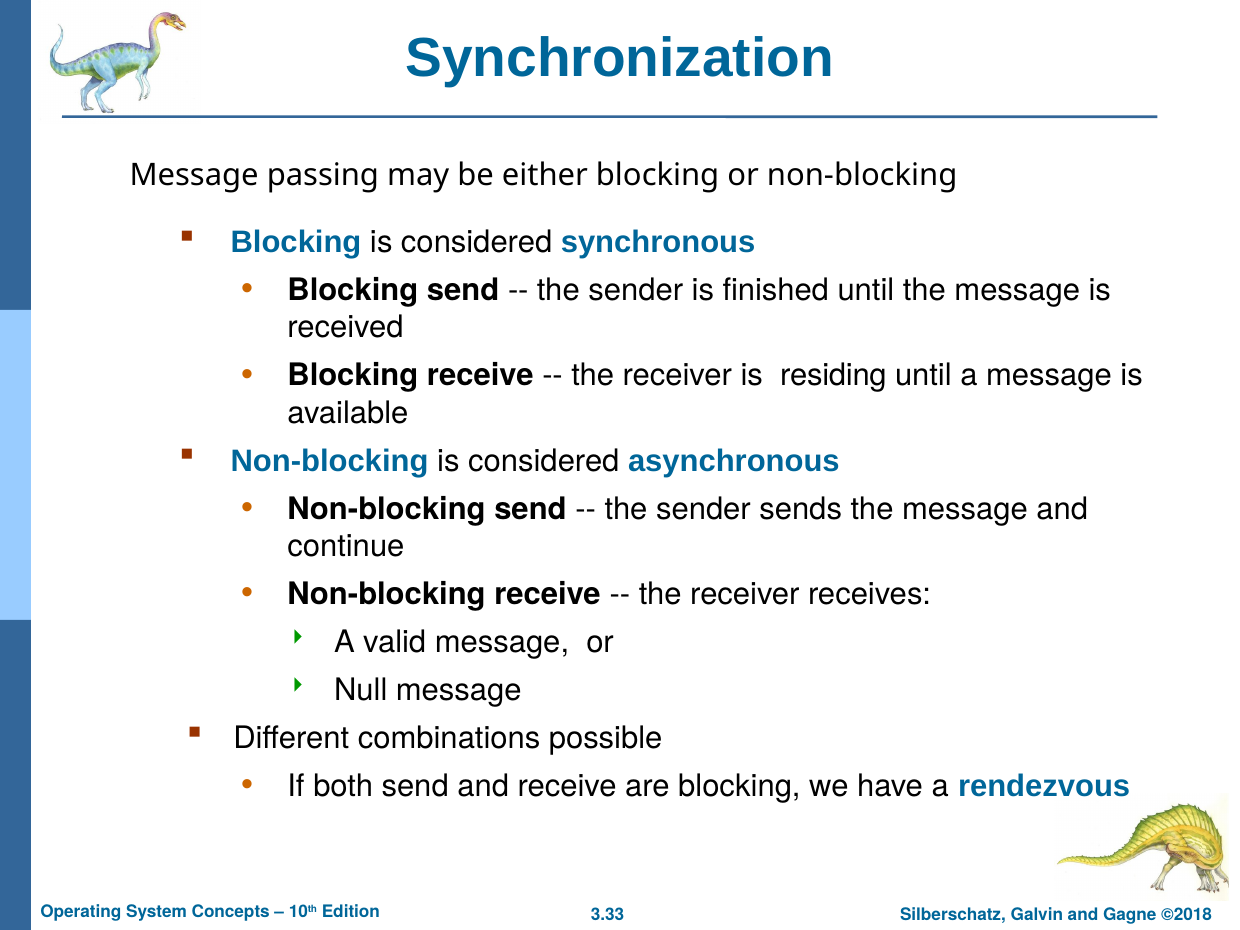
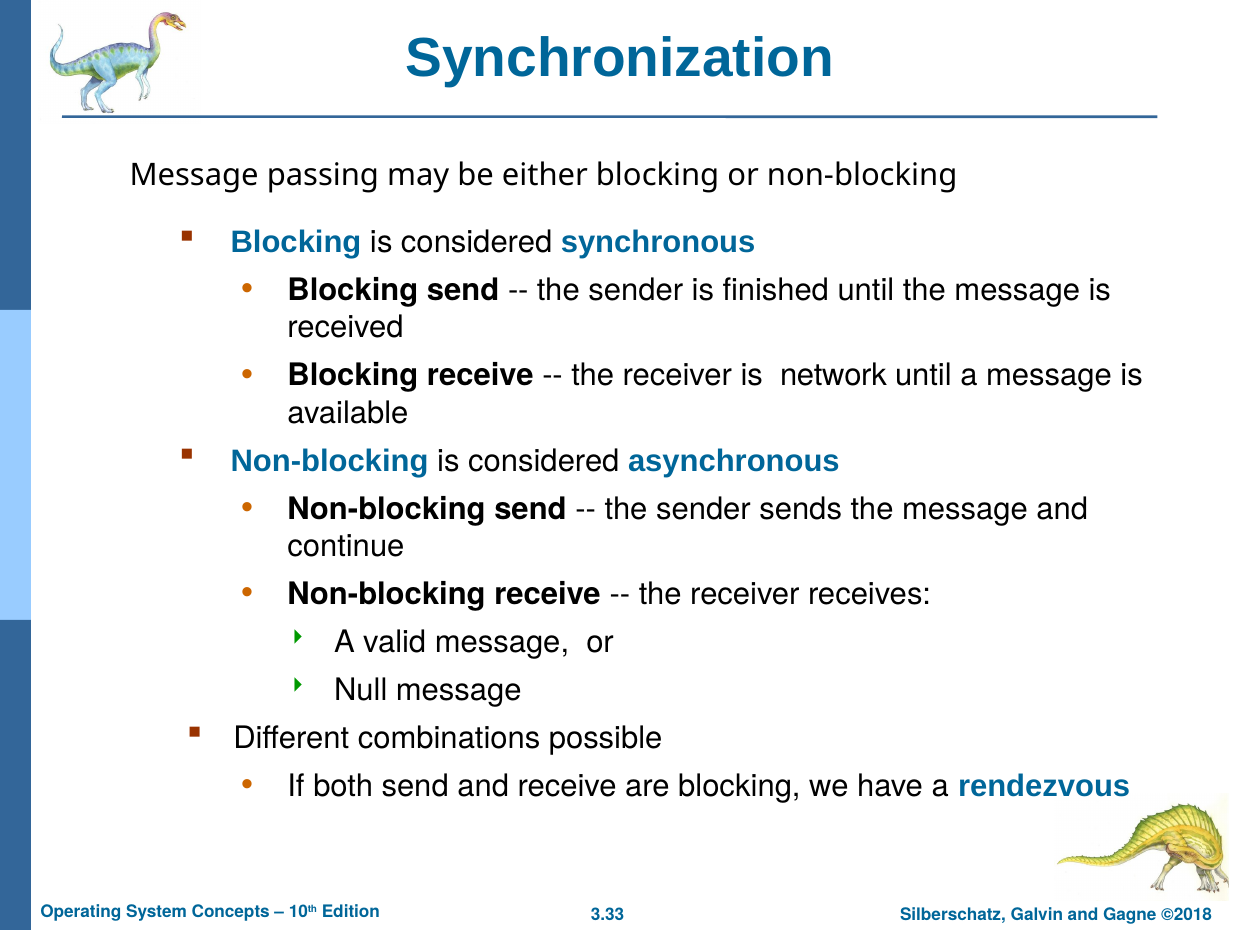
residing: residing -> network
